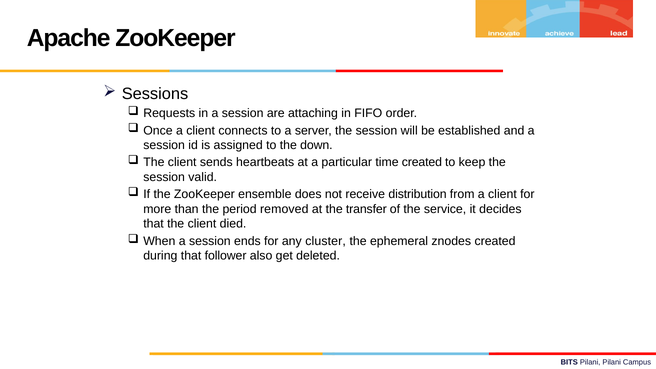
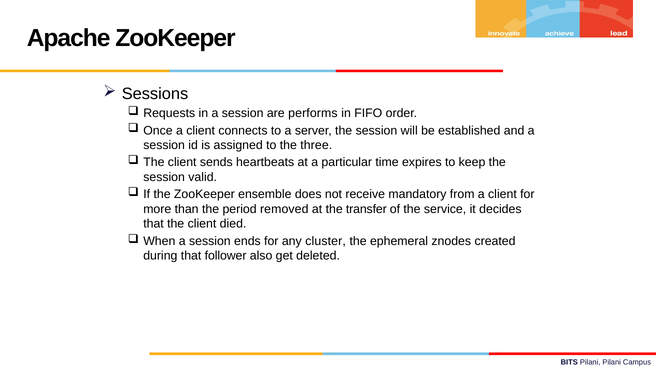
attaching: attaching -> performs
down: down -> three
time created: created -> expires
distribution: distribution -> mandatory
